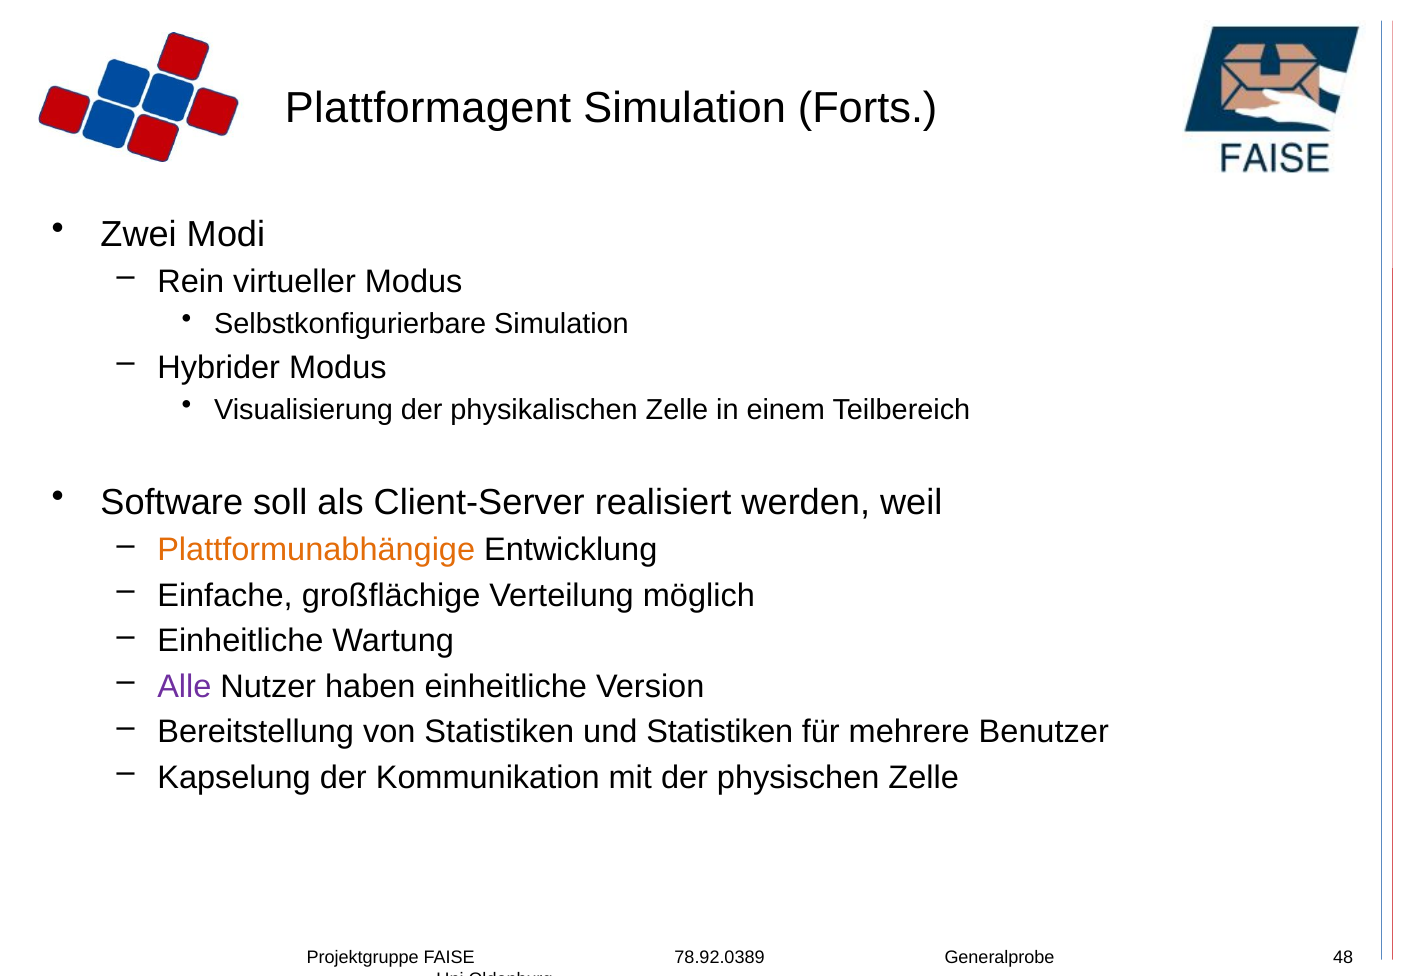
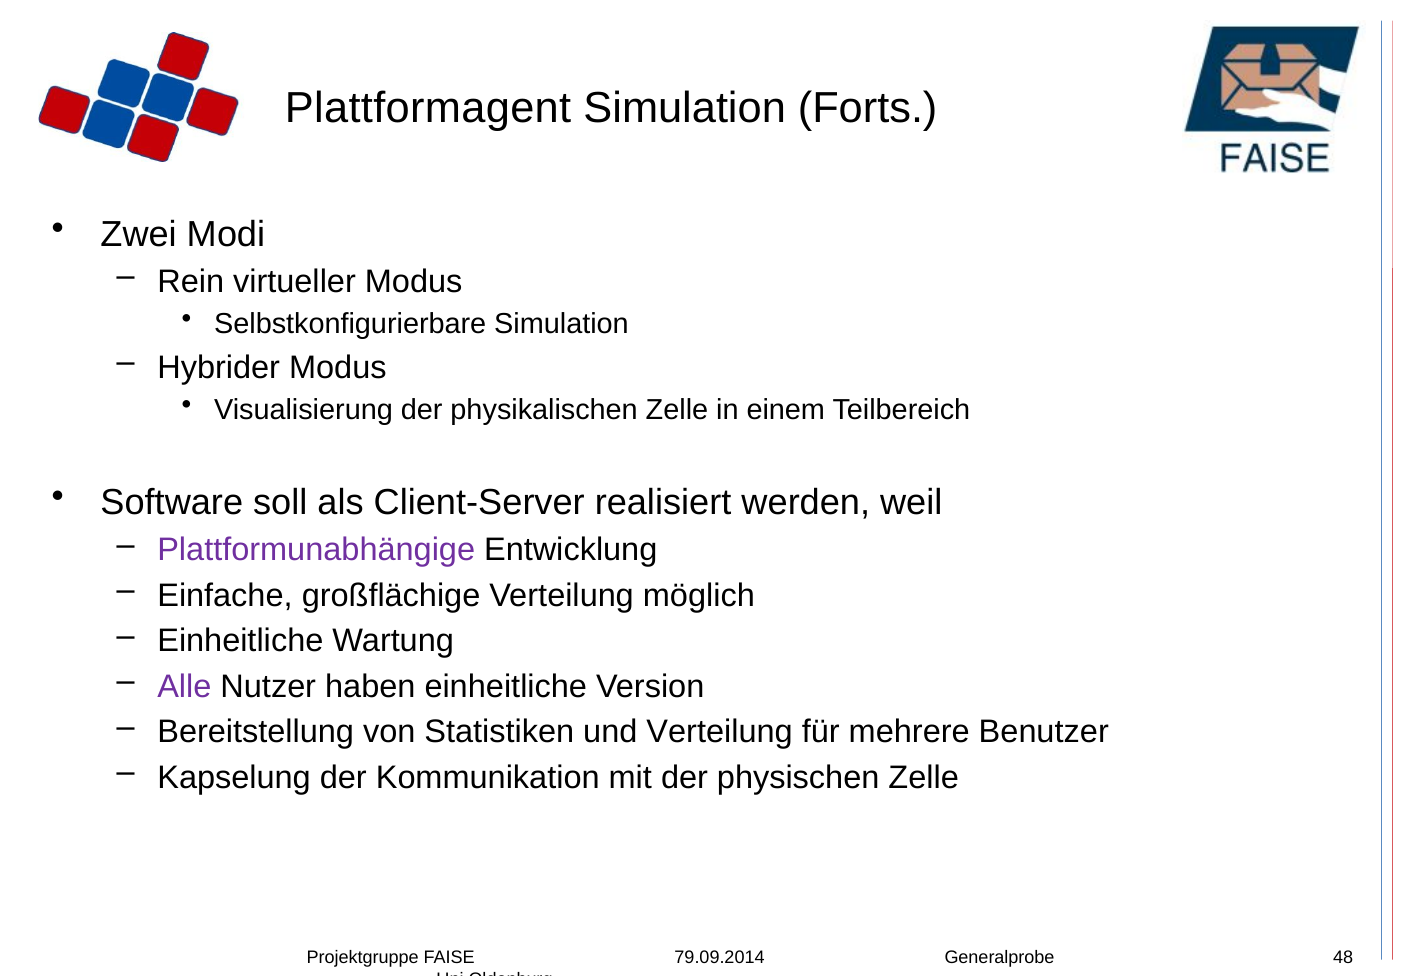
Plattformunabhängige colour: orange -> purple
und Statistiken: Statistiken -> Verteilung
78.92.0389: 78.92.0389 -> 79.09.2014
